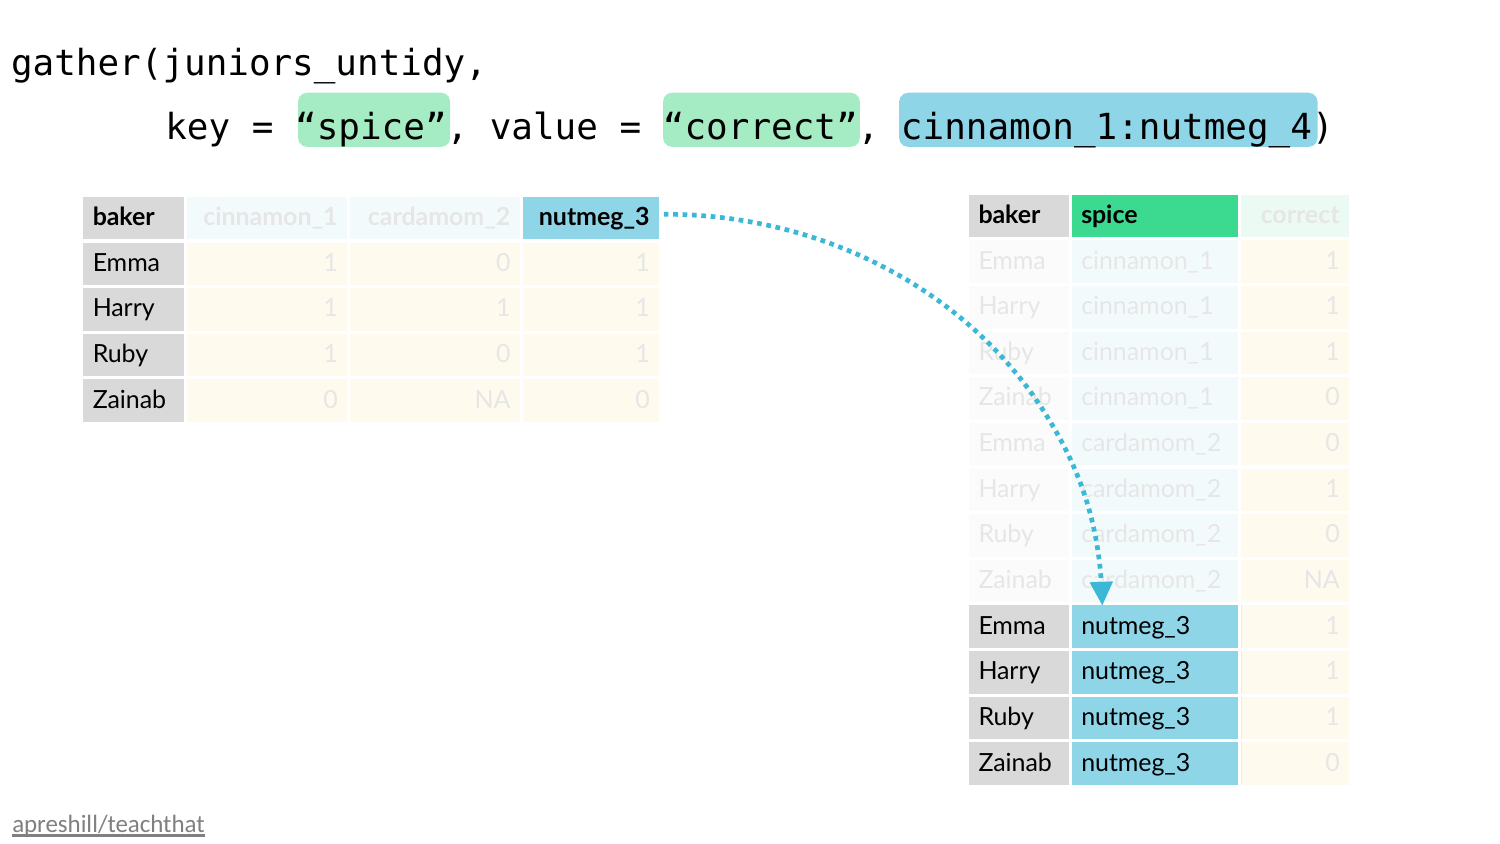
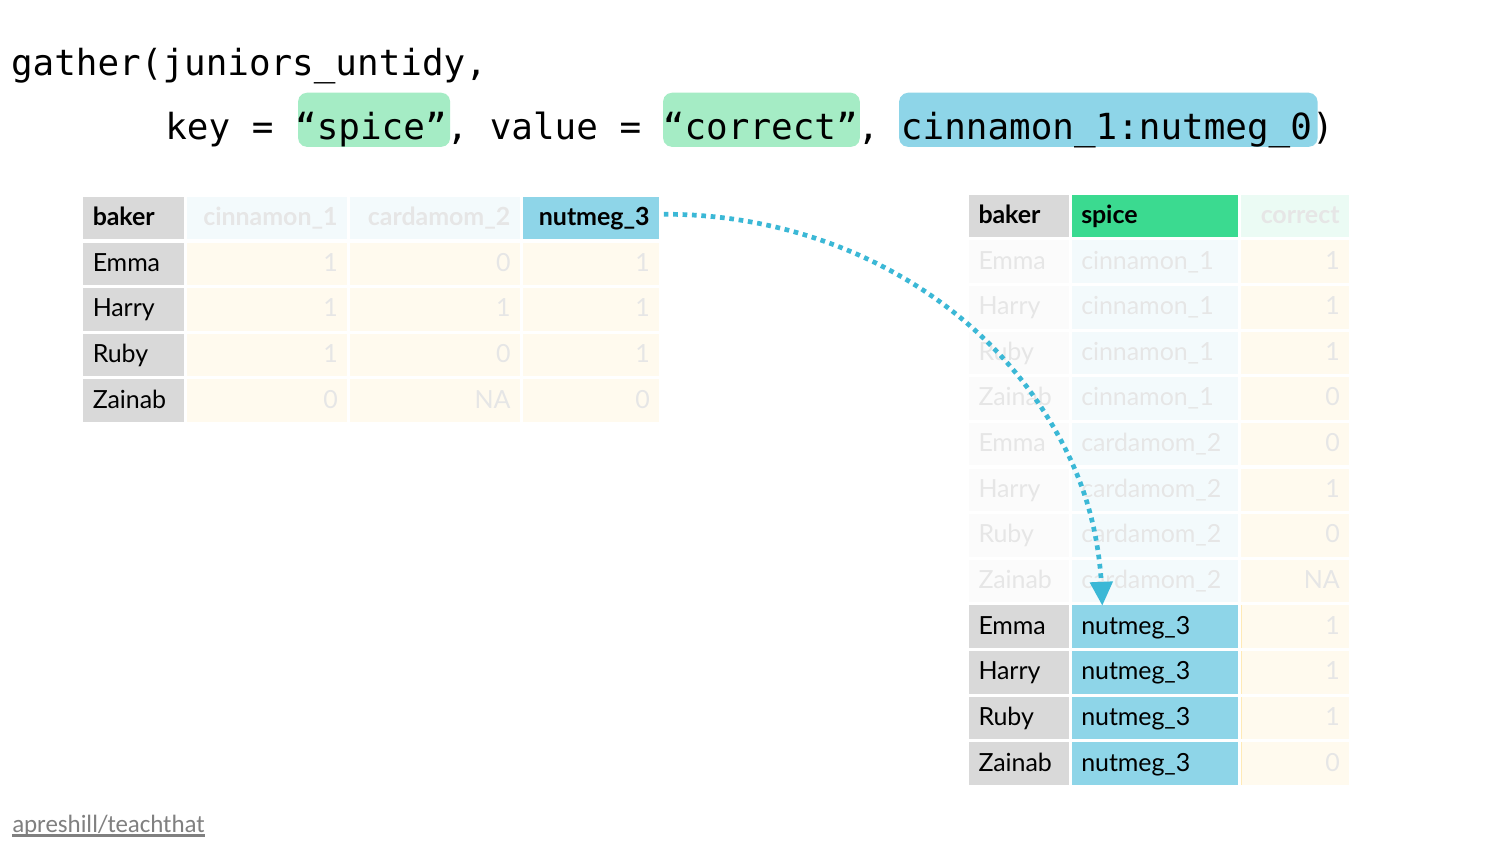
cinnamon_1:nutmeg_4: cinnamon_1:nutmeg_4 -> cinnamon_1:nutmeg_0
